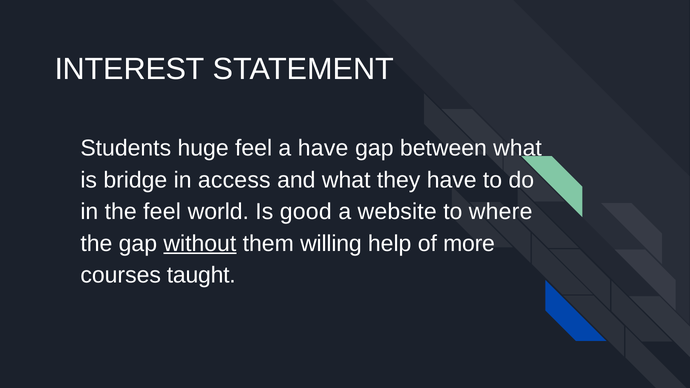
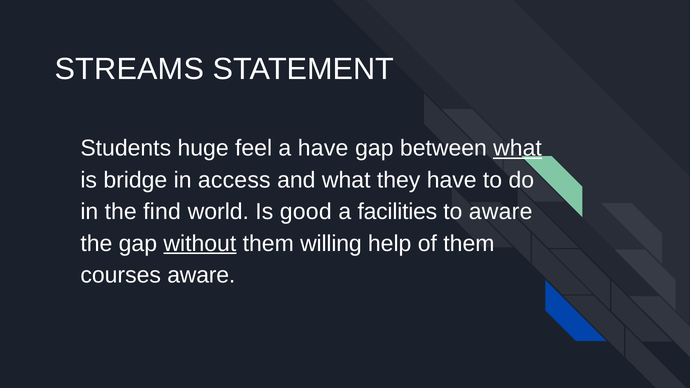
INTEREST: INTEREST -> STREAMS
what at (518, 148) underline: none -> present
the feel: feel -> find
website: website -> facilities
to where: where -> aware
of more: more -> them
courses taught: taught -> aware
